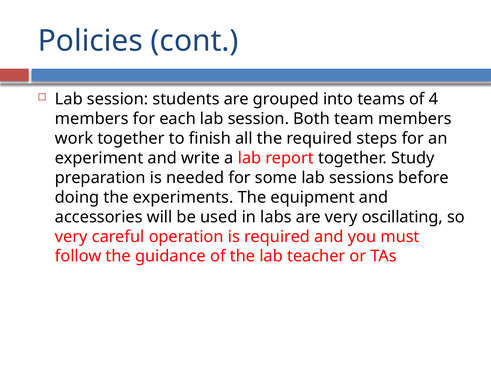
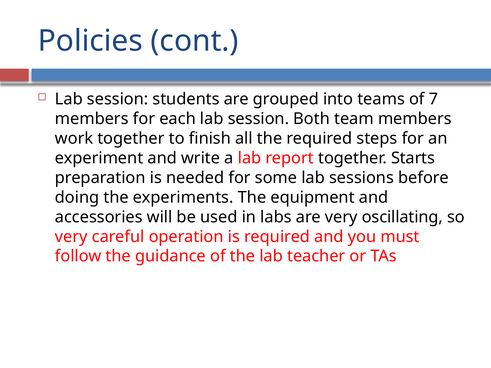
4: 4 -> 7
Study: Study -> Starts
